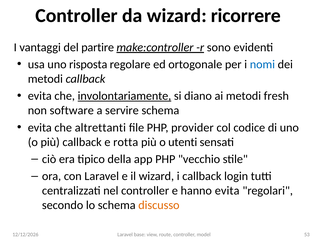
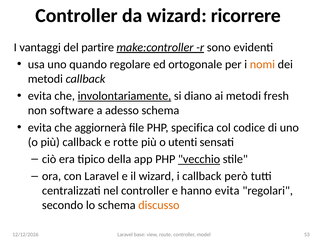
risposta: risposta -> quando
nomi colour: blue -> orange
servire: servire -> adesso
altrettanti: altrettanti -> aggiornerà
provider: provider -> specifica
rotta: rotta -> rotte
vecchio underline: none -> present
login: login -> però
